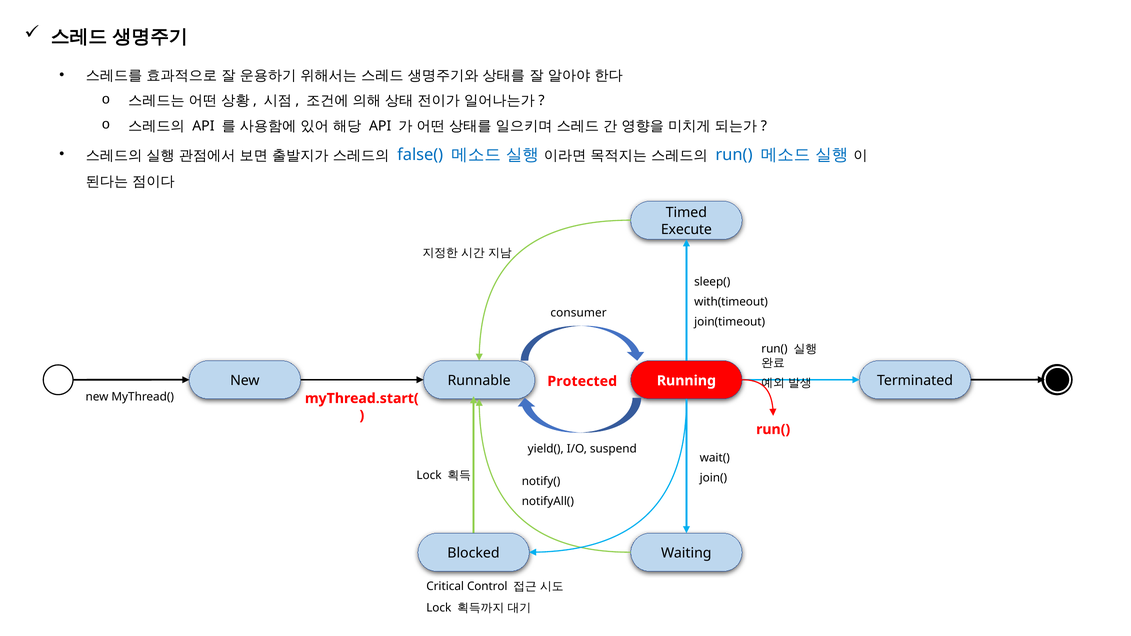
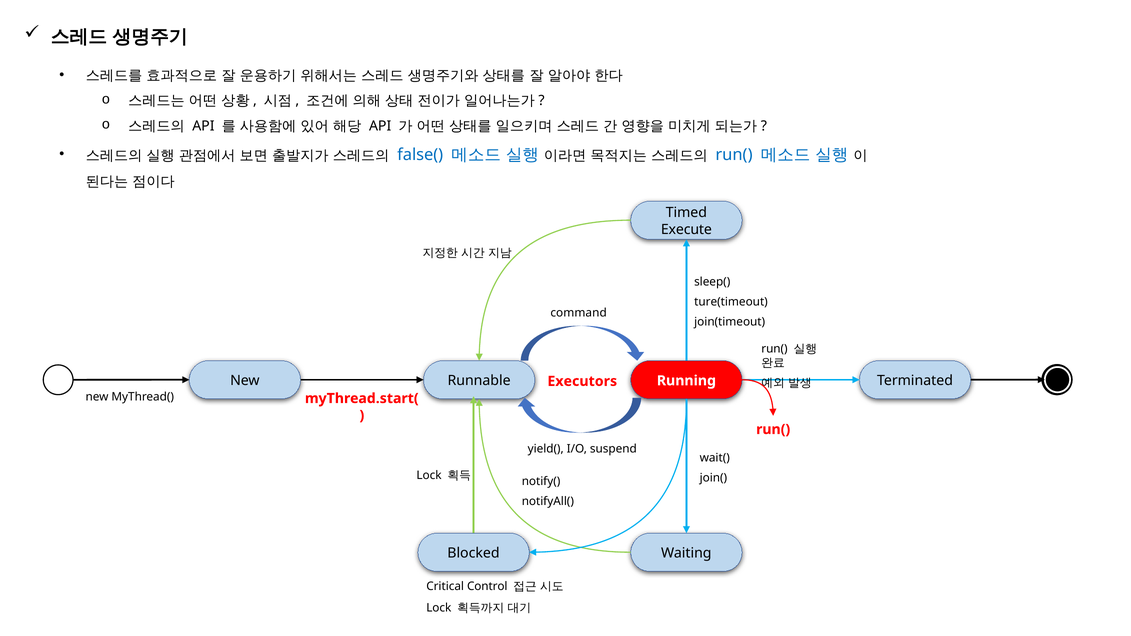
with(timeout: with(timeout -> ture(timeout
consumer: consumer -> command
Protected: Protected -> Executors
